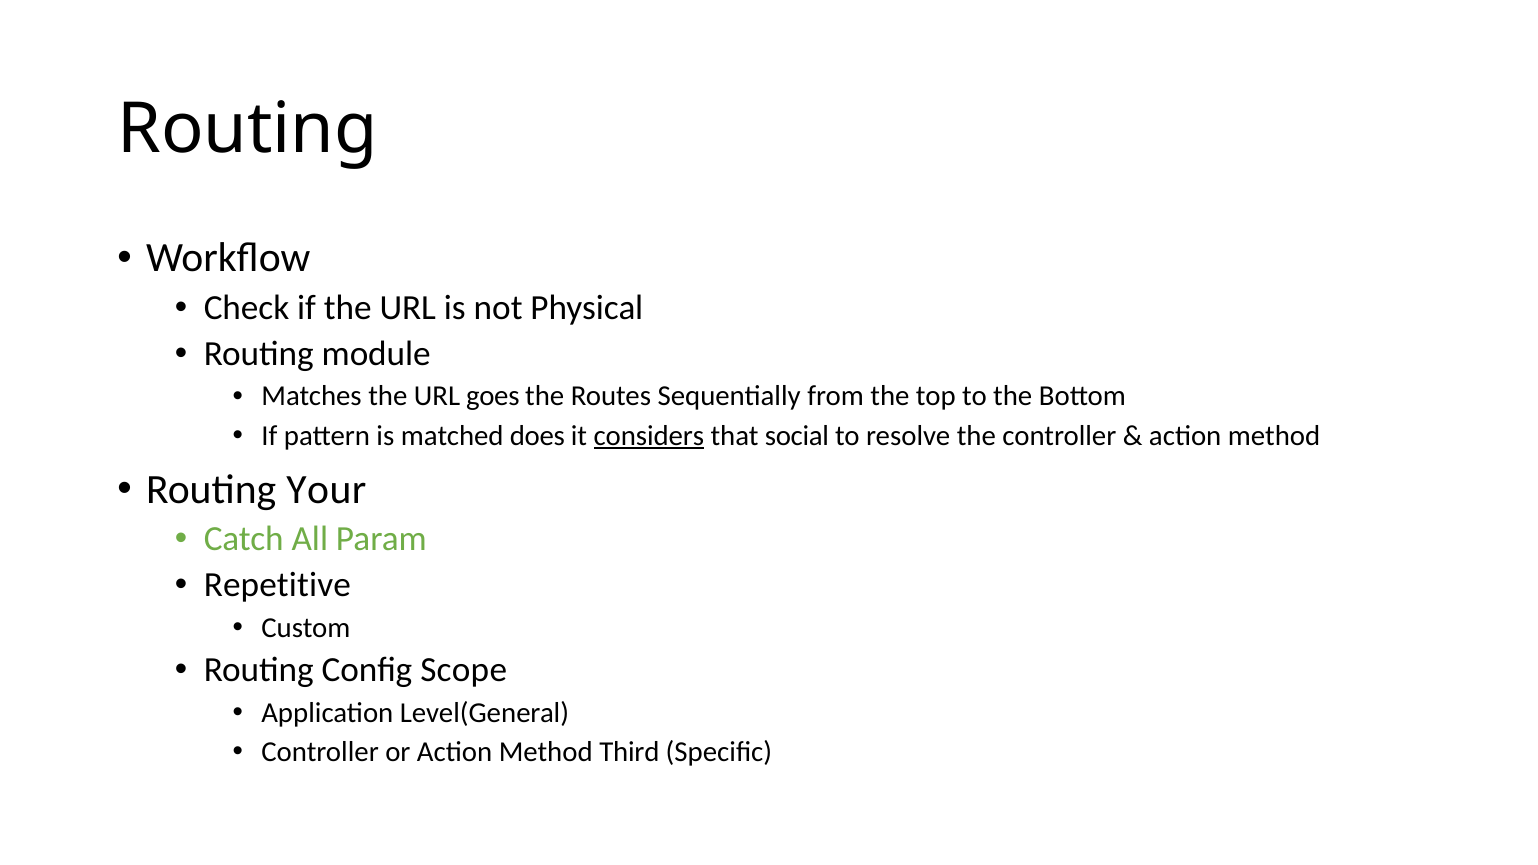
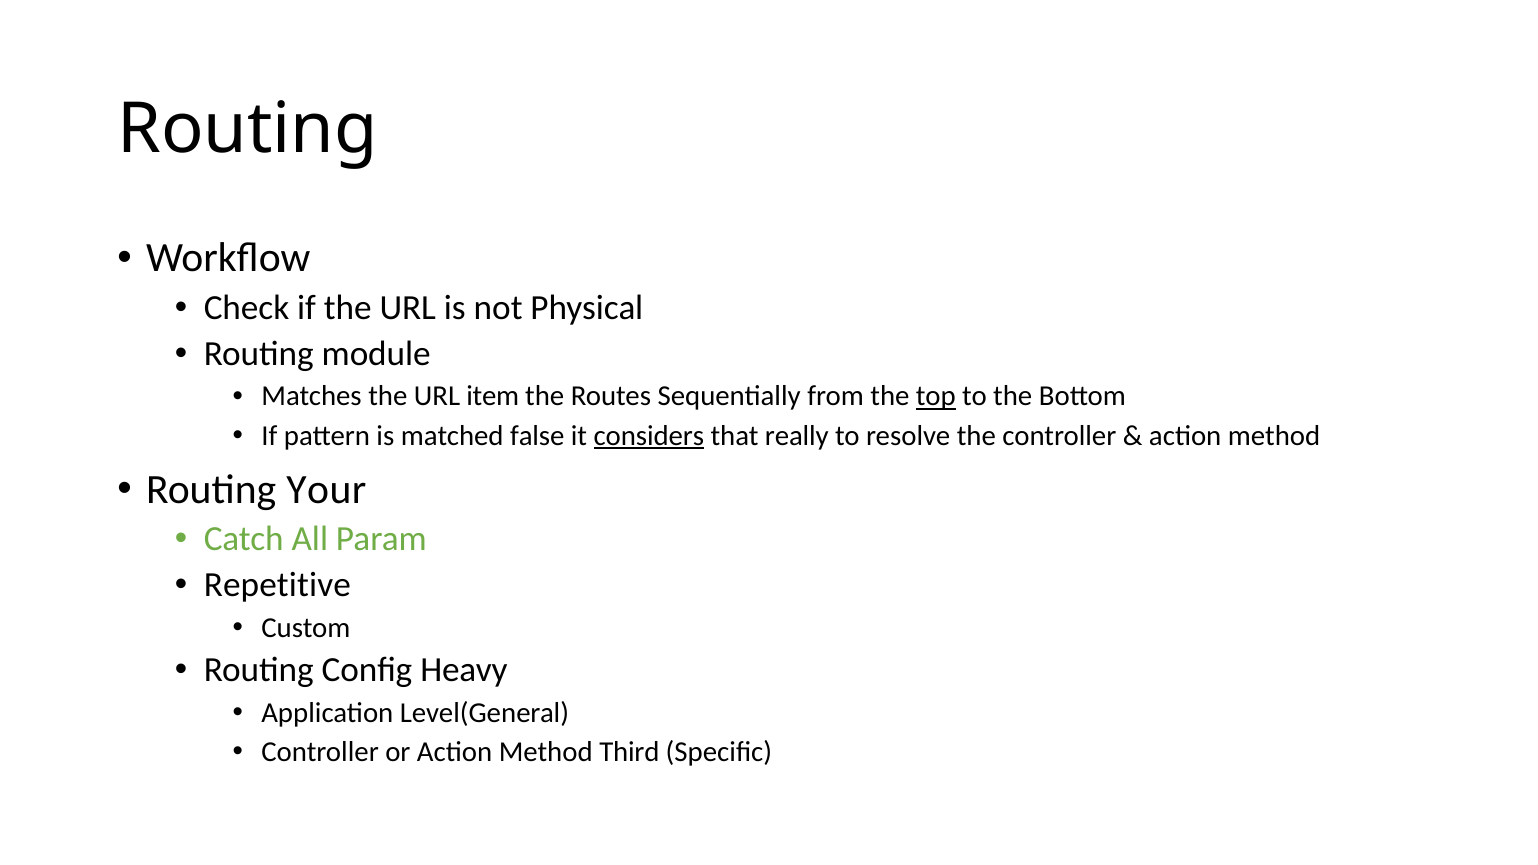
goes: goes -> item
top underline: none -> present
does: does -> false
social: social -> really
Scope: Scope -> Heavy
